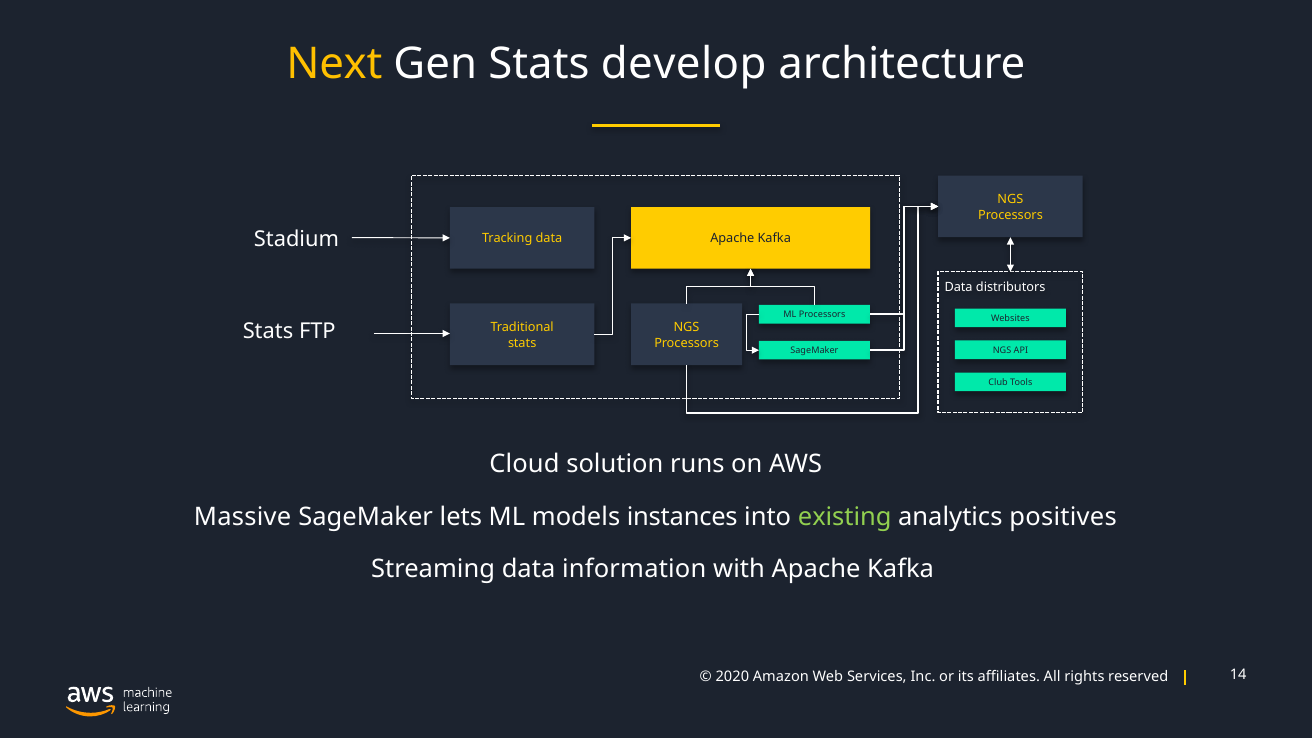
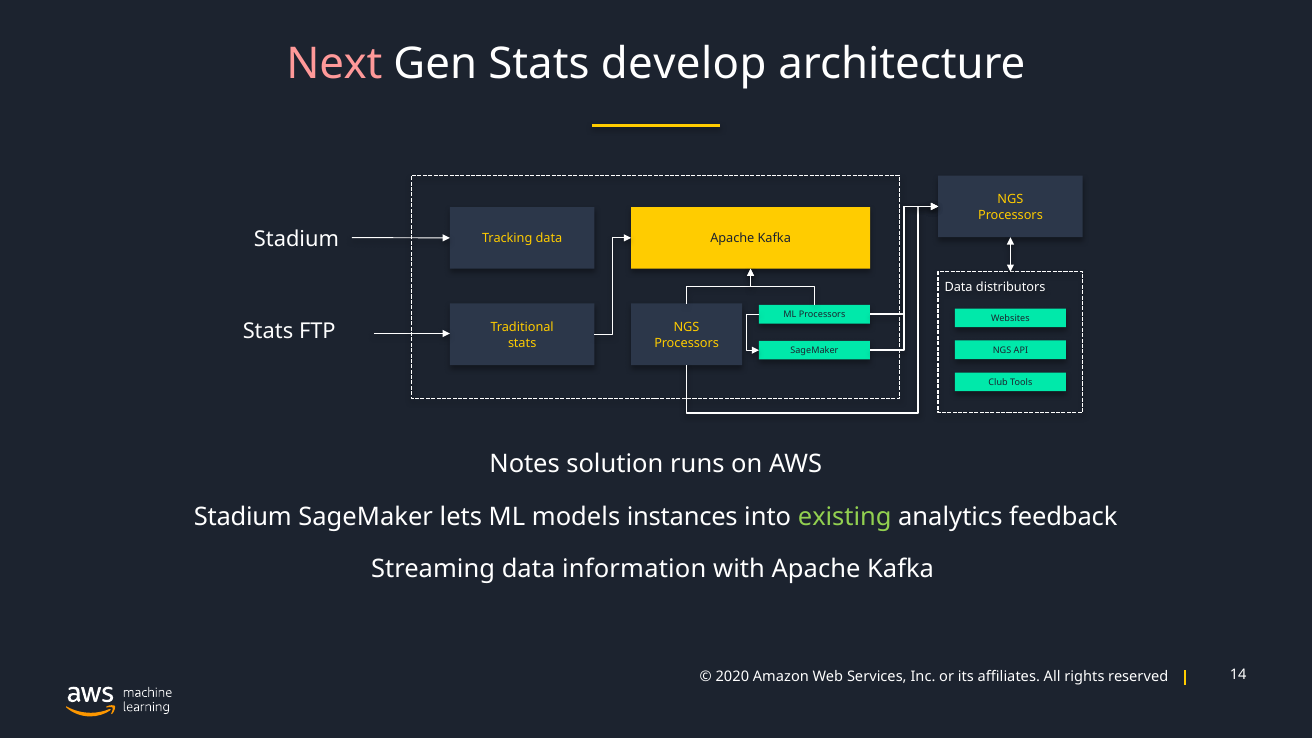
Next colour: yellow -> pink
Cloud: Cloud -> Notes
Massive at (243, 517): Massive -> Stadium
positives: positives -> feedback
